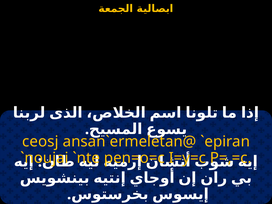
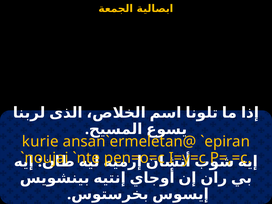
ceosj: ceosj -> kurie
